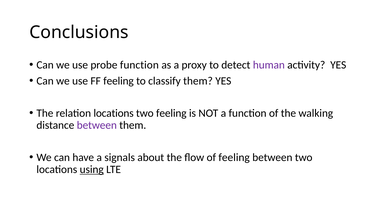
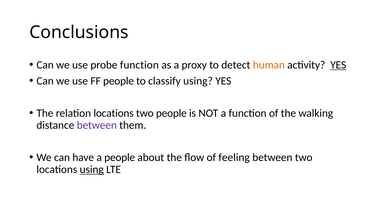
human colour: purple -> orange
YES at (338, 65) underline: none -> present
FF feeling: feeling -> people
classify them: them -> using
two feeling: feeling -> people
a signals: signals -> people
